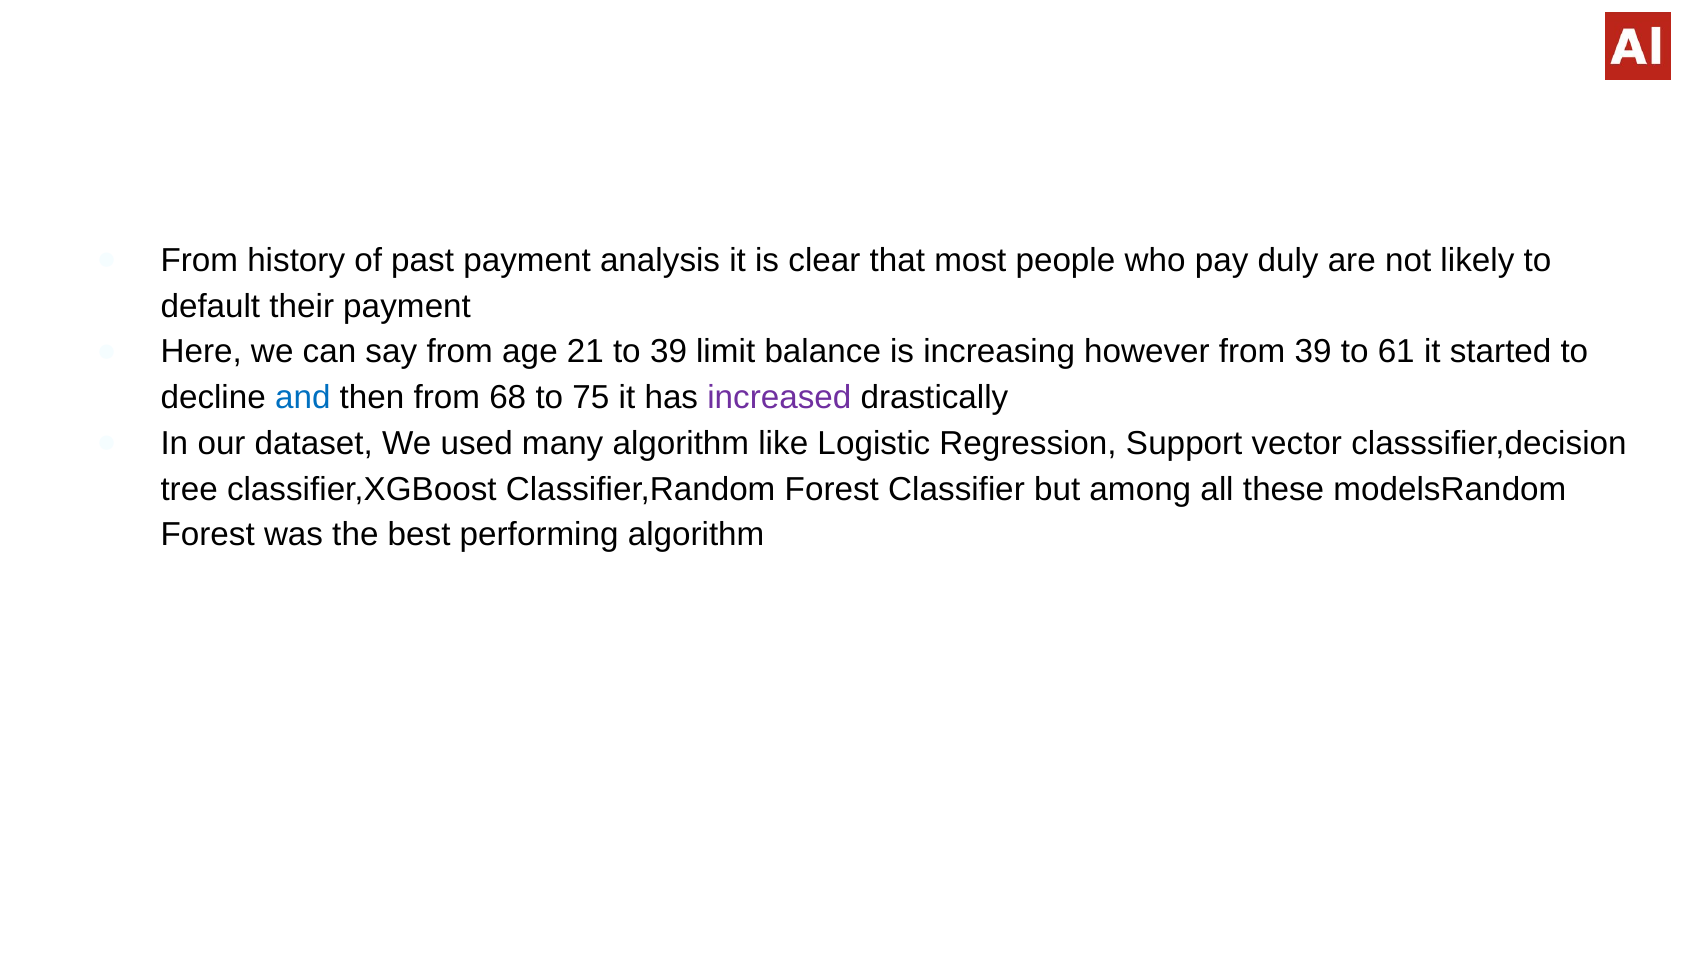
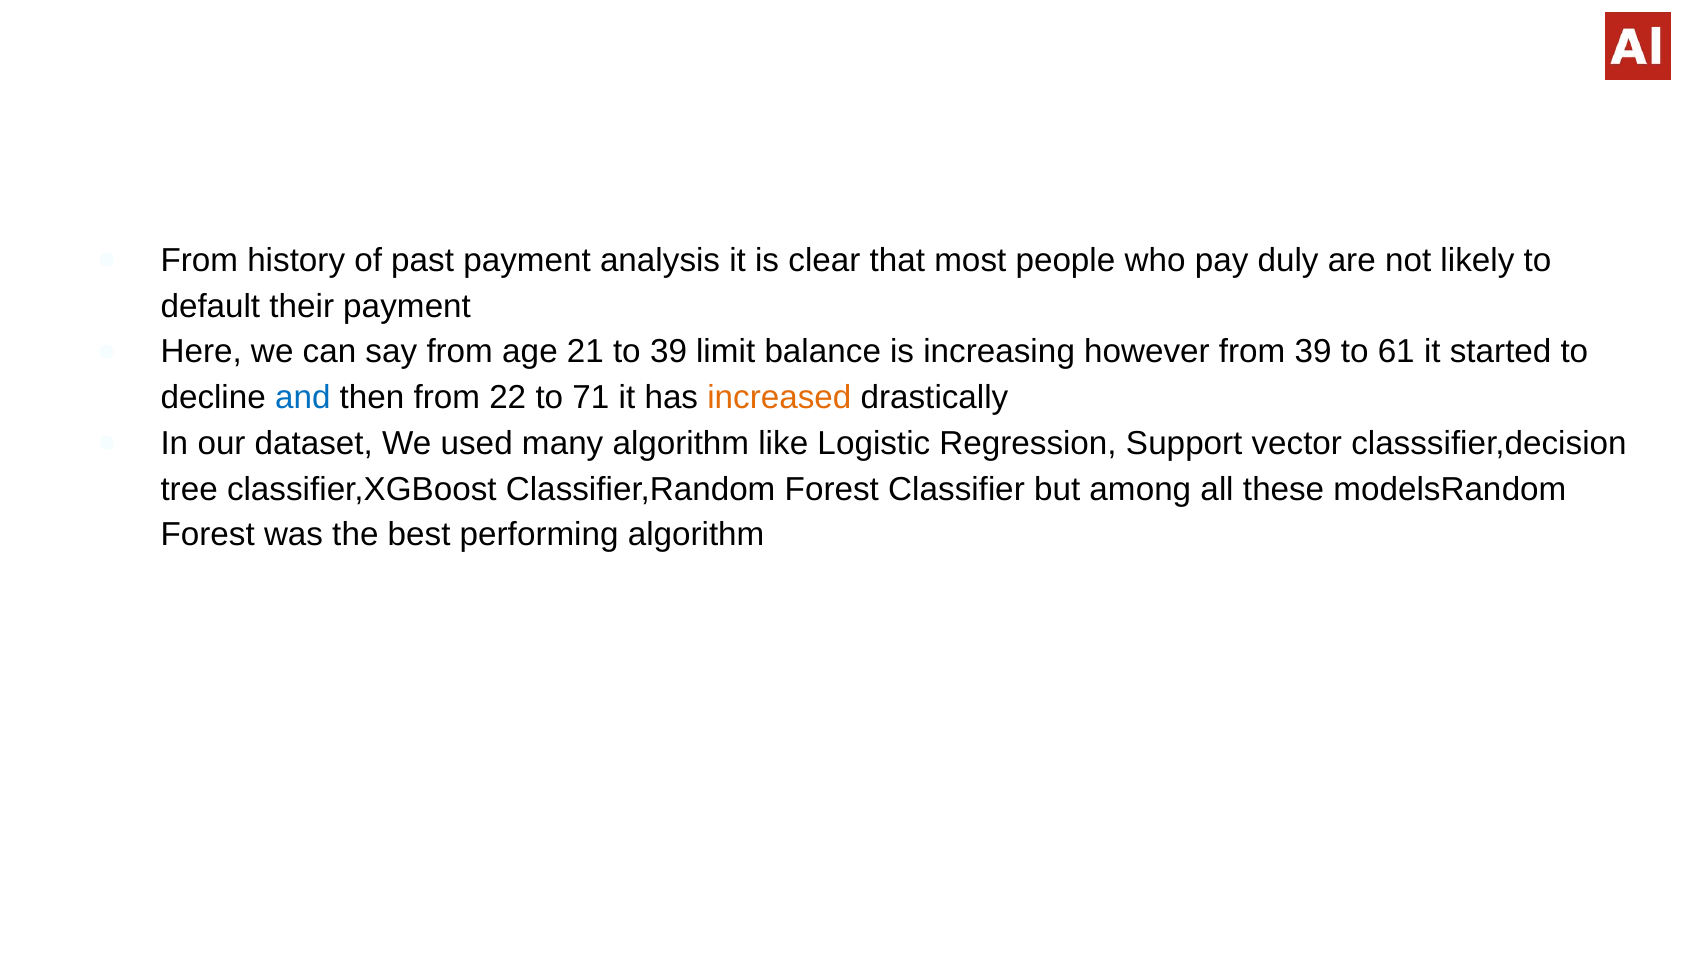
68: 68 -> 22
75: 75 -> 71
increased colour: purple -> orange
